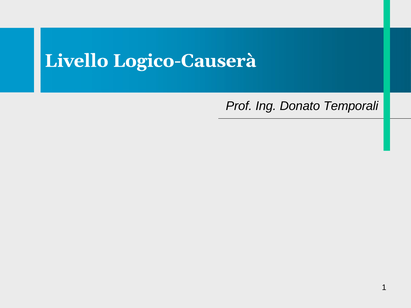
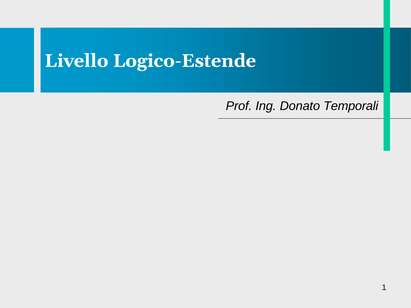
Logico-Causerà: Logico-Causerà -> Logico-Estende
